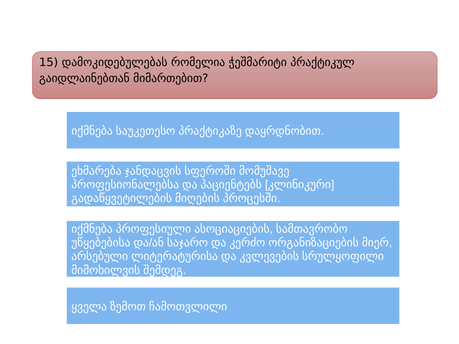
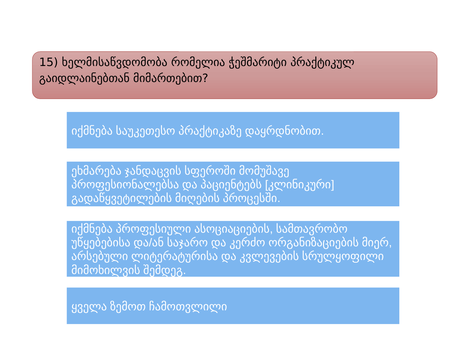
დამოკიდებულებას: დამოკიდებულებას -> ხელმისაწვდომობა
